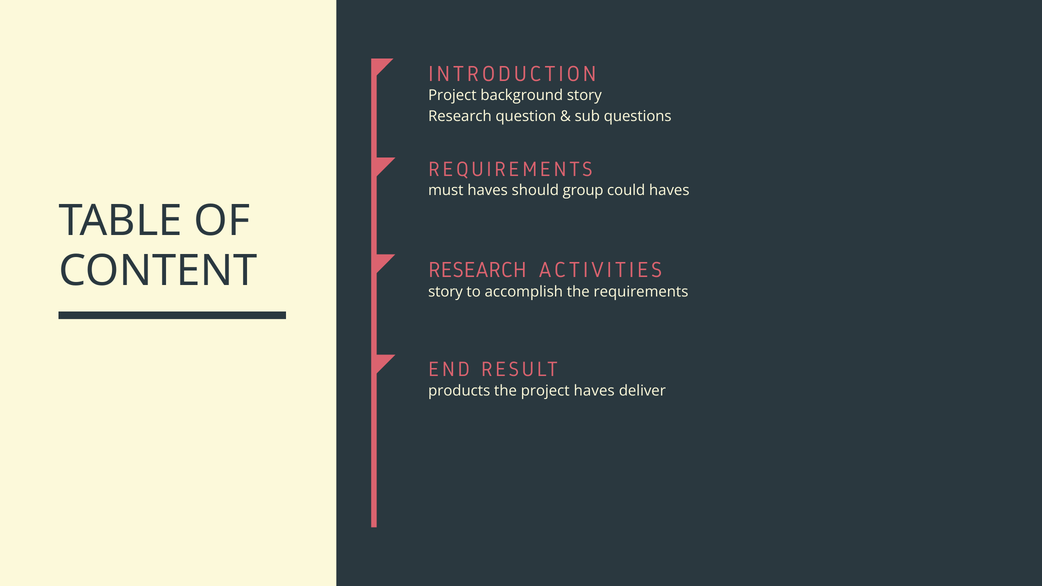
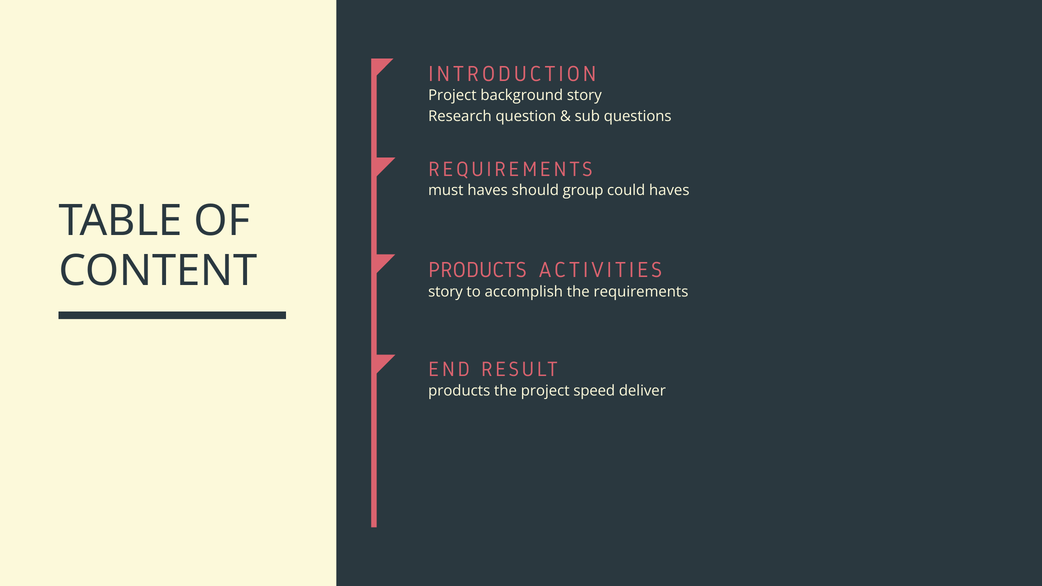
RESEARCH at (477, 270): RESEARCH -> PRODUCTS
project haves: haves -> speed
